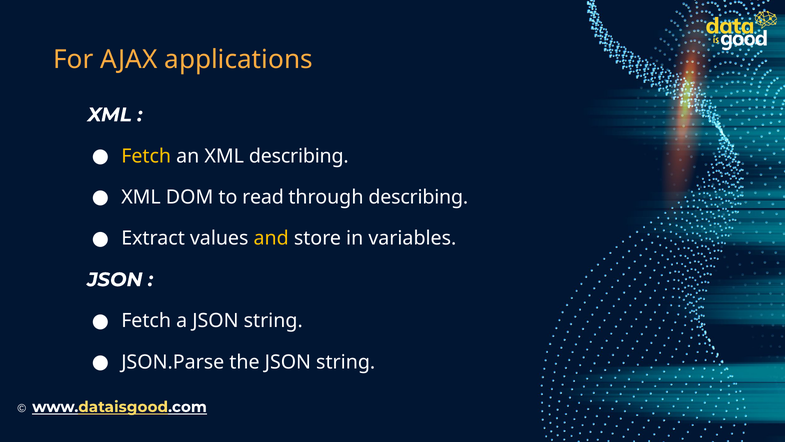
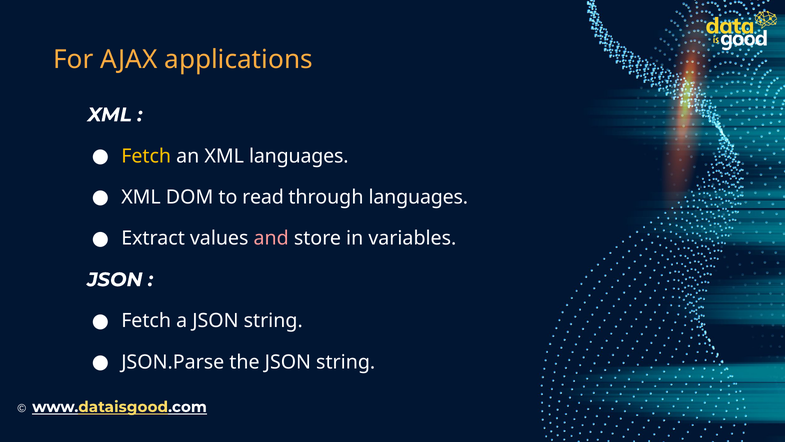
XML describing: describing -> languages
through describing: describing -> languages
and colour: yellow -> pink
